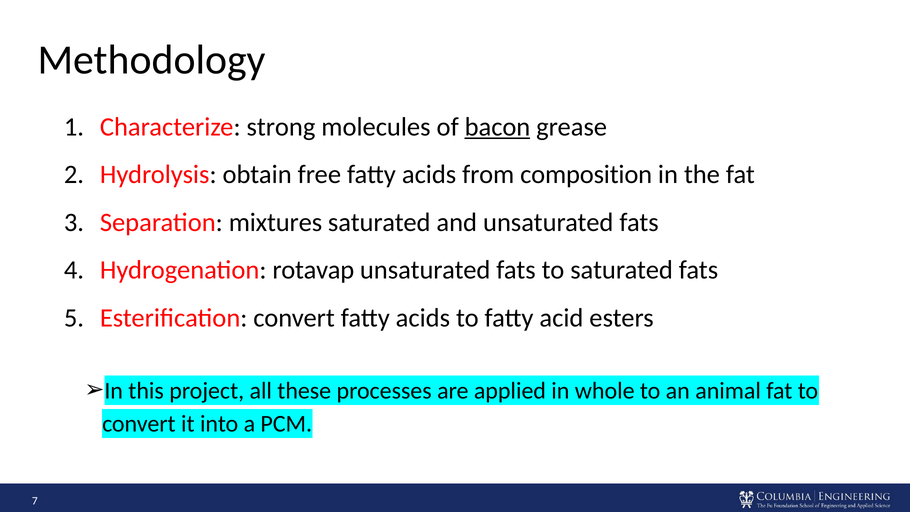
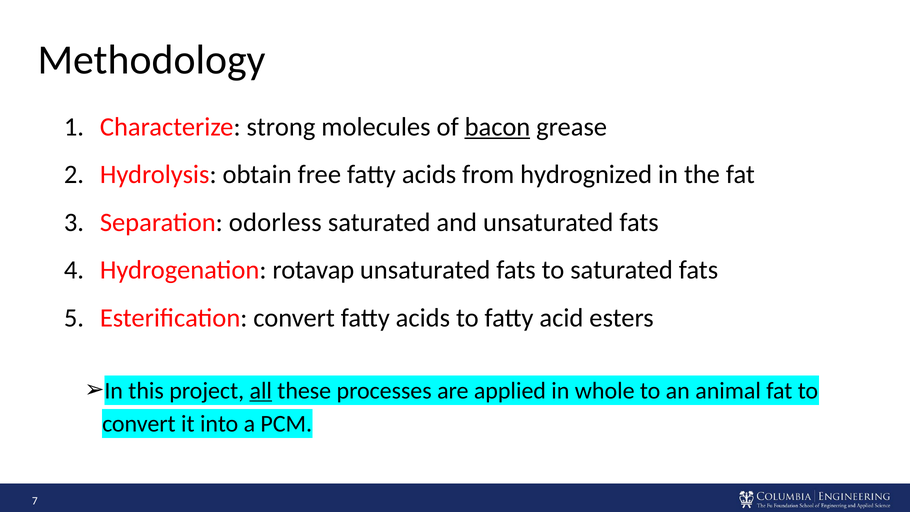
composition: composition -> hydrognized
mixtures: mixtures -> odorless
all underline: none -> present
